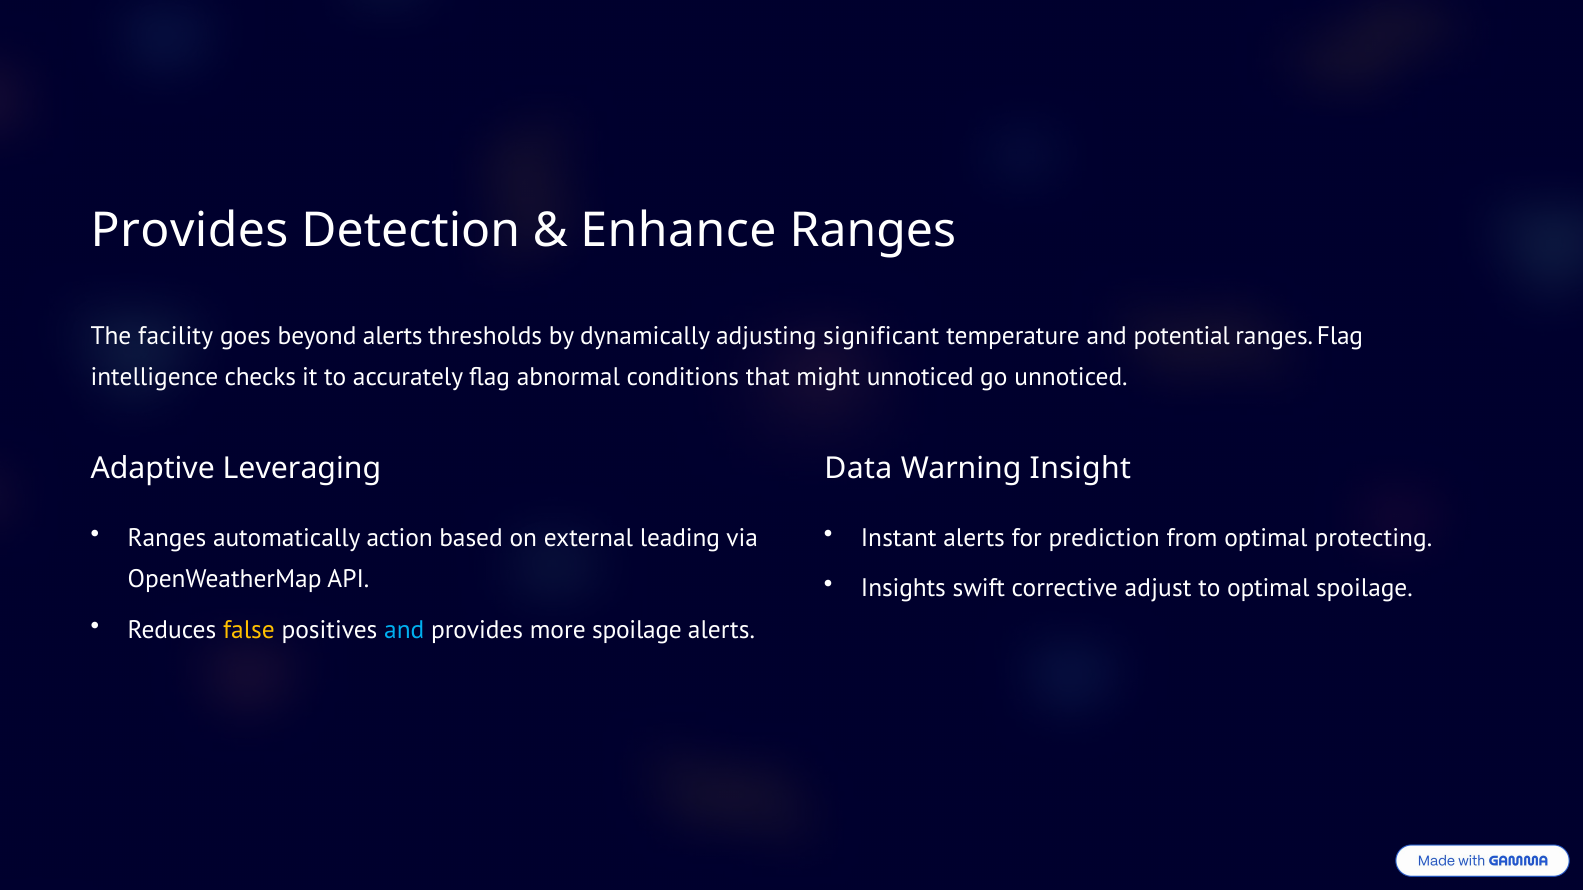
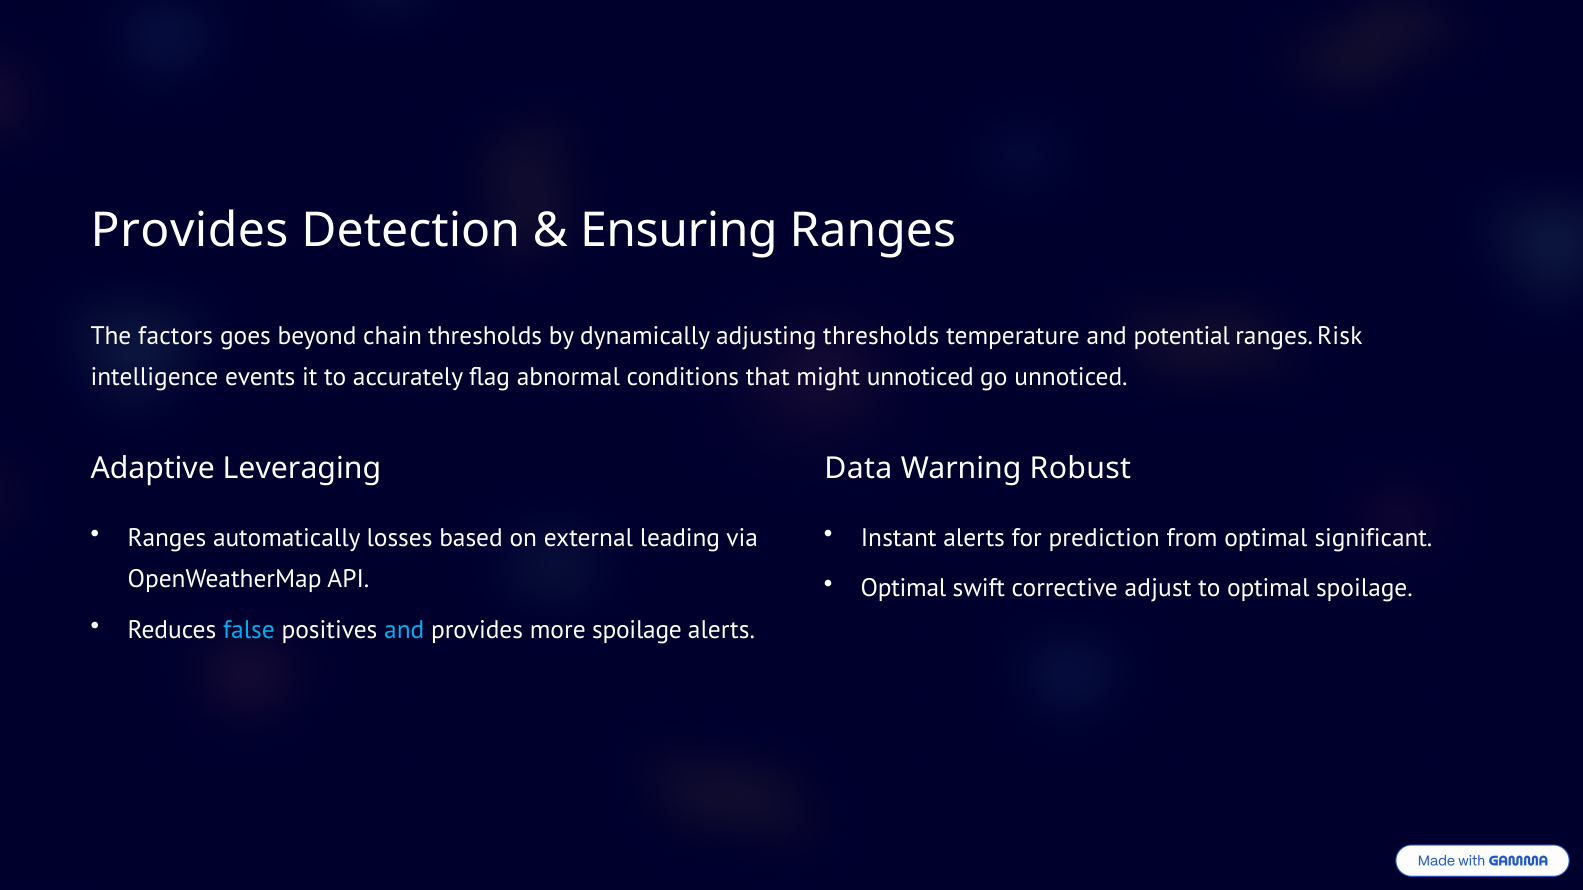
Enhance: Enhance -> Ensuring
facility: facility -> factors
beyond alerts: alerts -> chain
adjusting significant: significant -> thresholds
ranges Flag: Flag -> Risk
checks: checks -> events
Insight: Insight -> Robust
action: action -> losses
protecting: protecting -> significant
Insights at (903, 589): Insights -> Optimal
false colour: yellow -> light blue
